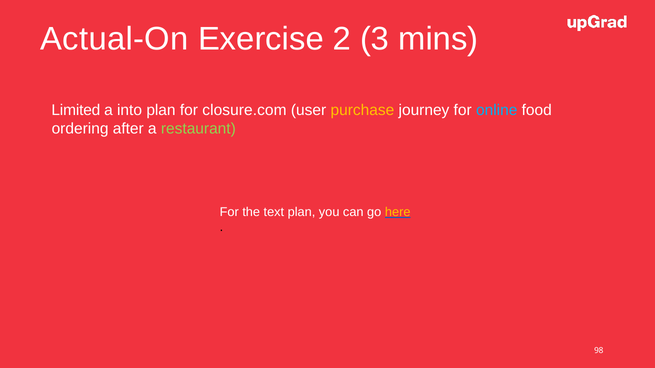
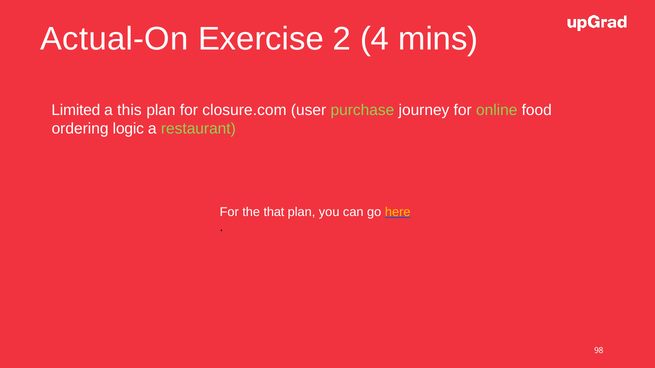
3: 3 -> 4
into: into -> this
purchase colour: yellow -> light green
online colour: light blue -> light green
after: after -> logic
text: text -> that
